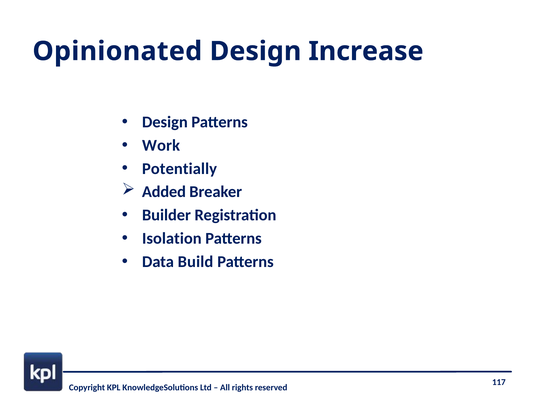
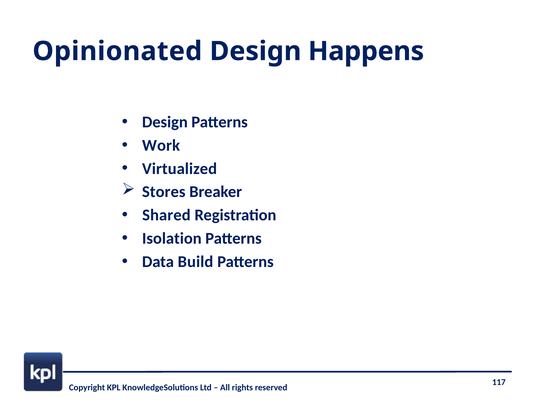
Increase: Increase -> Happens
Potentially: Potentially -> Virtualized
Added: Added -> Stores
Builder: Builder -> Shared
